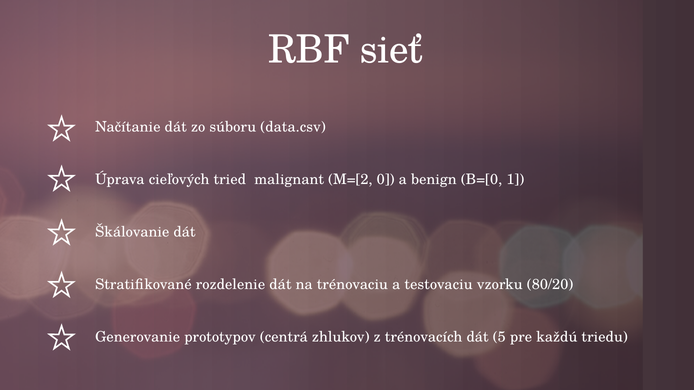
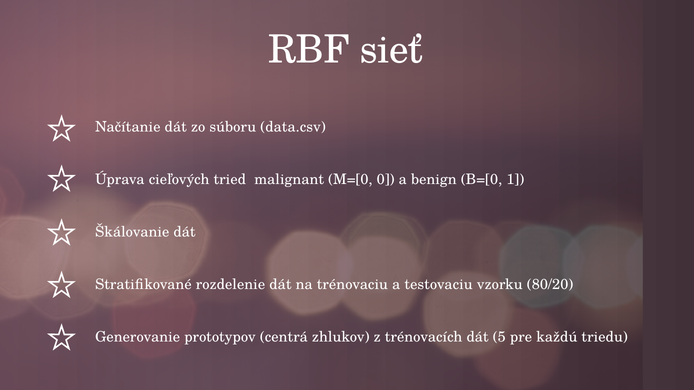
M=[2: M=[2 -> M=[0
